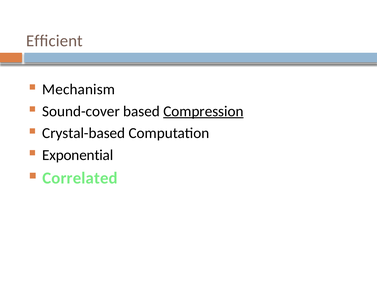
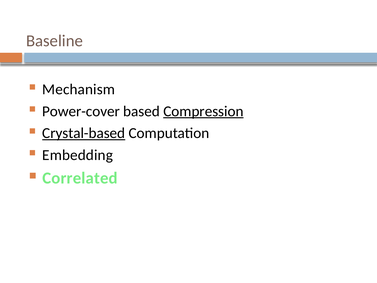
Efﬁcient: Efﬁcient -> Baseline
Sound-cover: Sound-cover -> Power-cover
Crystal-based underline: none -> present
Exponential: Exponential -> Embedding
